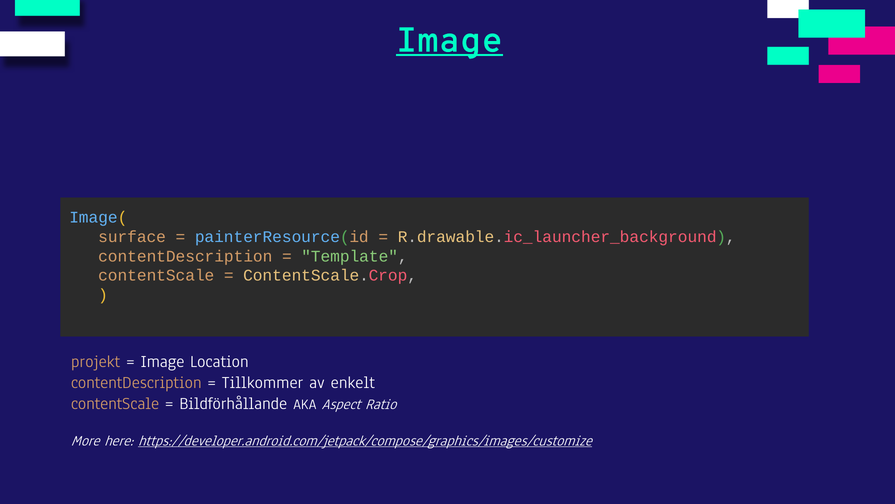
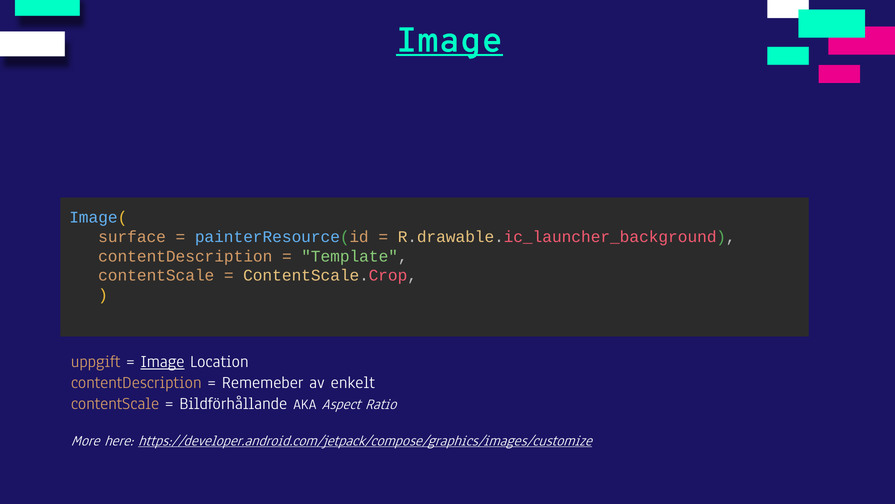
projekt: projekt -> uppgift
Image at (163, 361) underline: none -> present
Tillkommer: Tillkommer -> Rememeber
